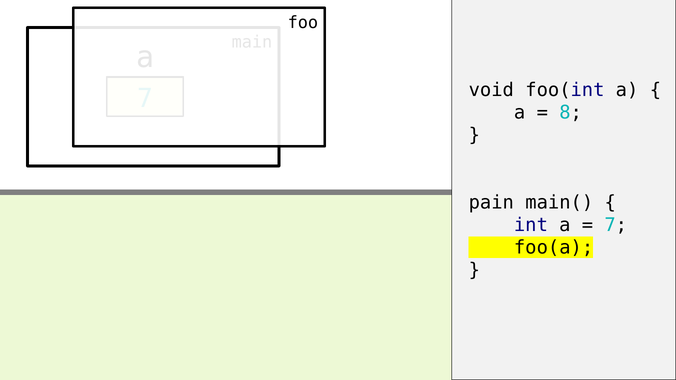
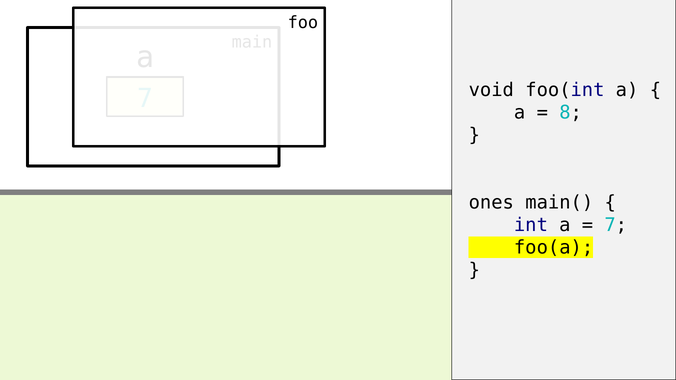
pain: pain -> ones
